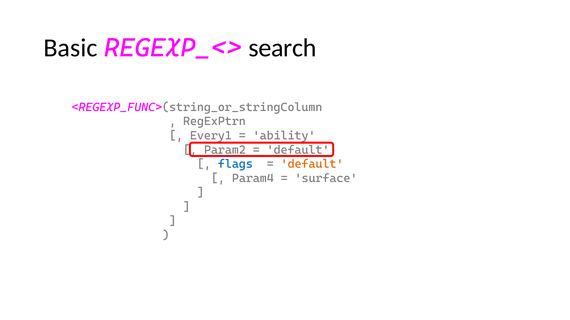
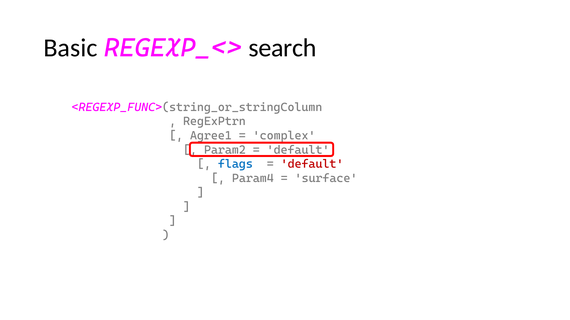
Every1: Every1 -> Agree1
ability: ability -> complex
default at (312, 164) colour: orange -> red
